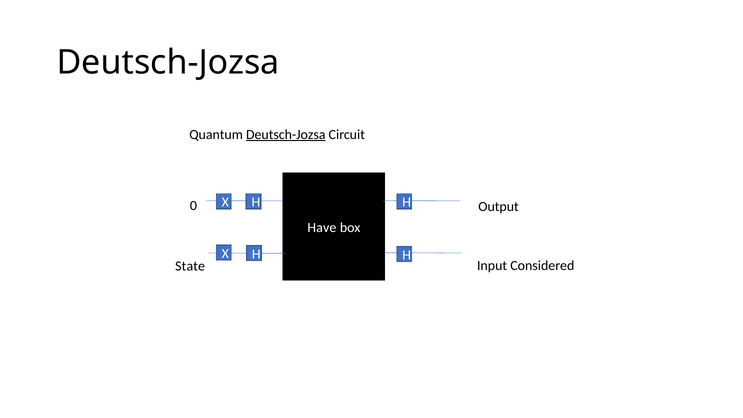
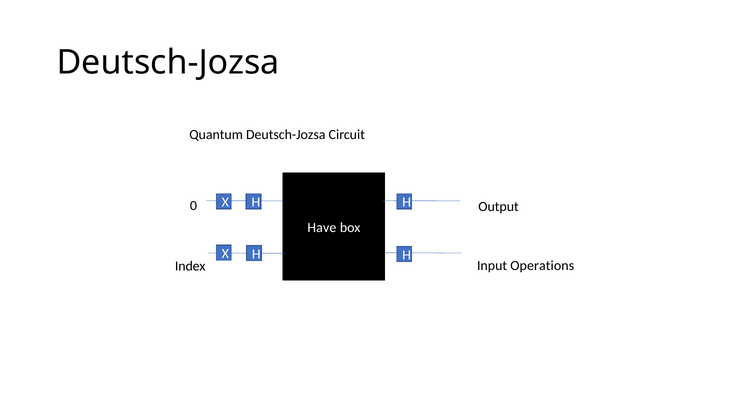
Deutsch-Jozsa at (286, 135) underline: present -> none
Considered: Considered -> Operations
State: State -> Index
